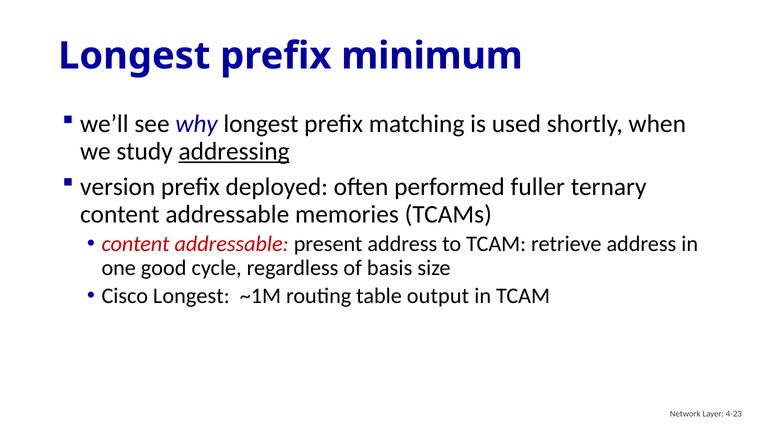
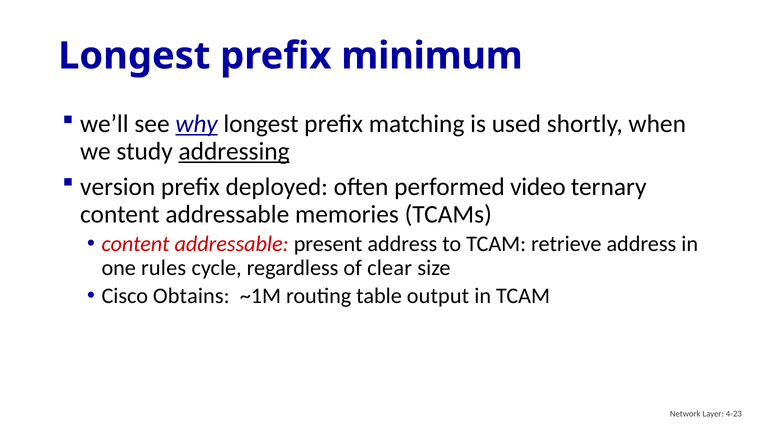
why underline: none -> present
fuller: fuller -> video
good: good -> rules
basis: basis -> clear
Cisco Longest: Longest -> Obtains
